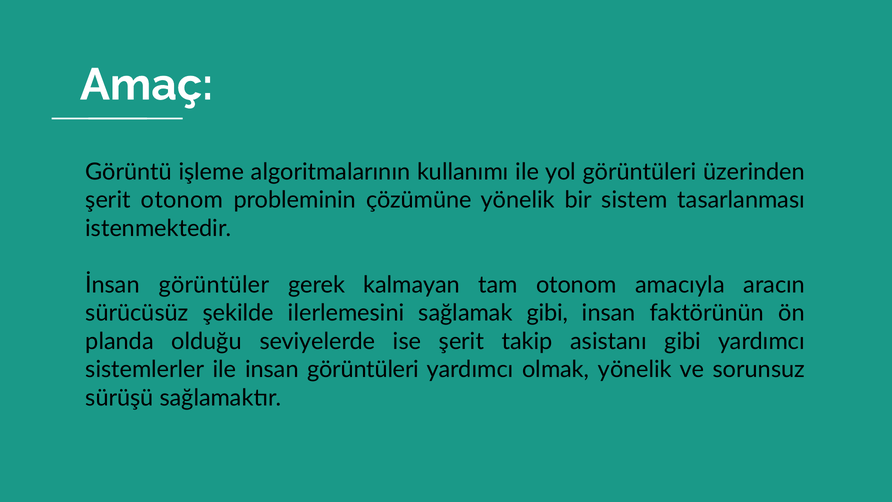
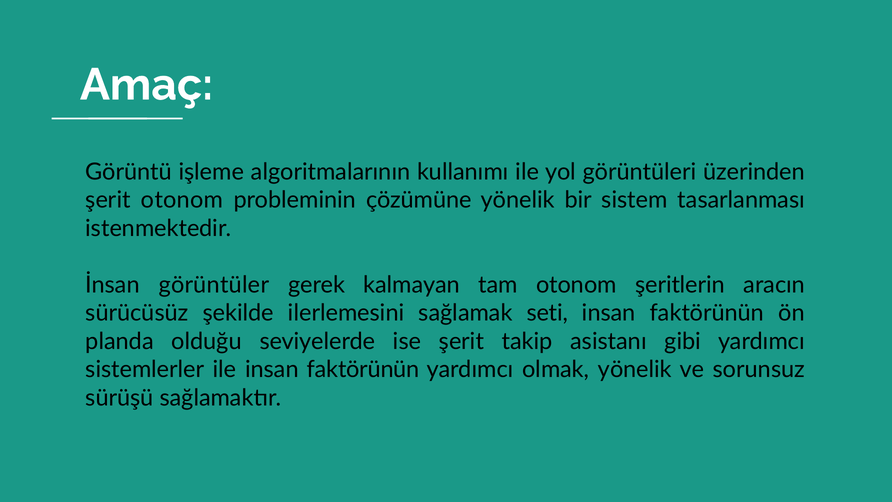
amacıyla: amacıyla -> şeritlerin
sağlamak gibi: gibi -> seti
ile insan görüntüleri: görüntüleri -> faktörünün
